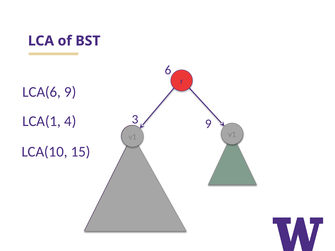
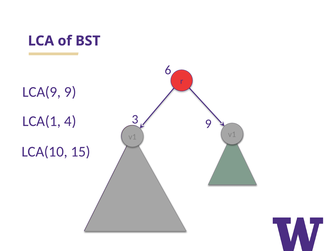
LCA(6: LCA(6 -> LCA(9
